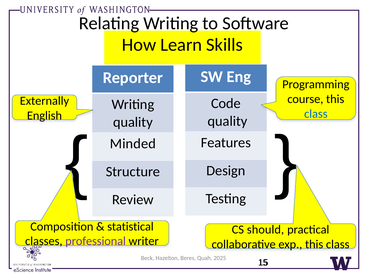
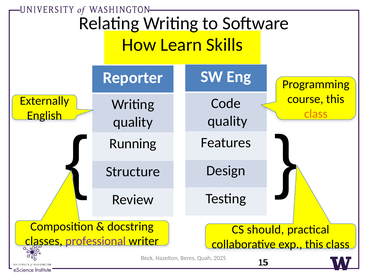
class at (316, 114) colour: blue -> orange
Minded: Minded -> Running
statistical: statistical -> docstring
